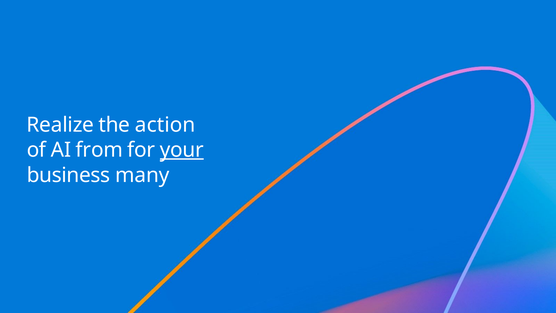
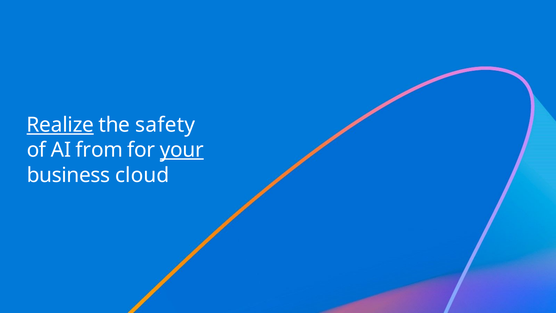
Realize underline: none -> present
action: action -> safety
many: many -> cloud
